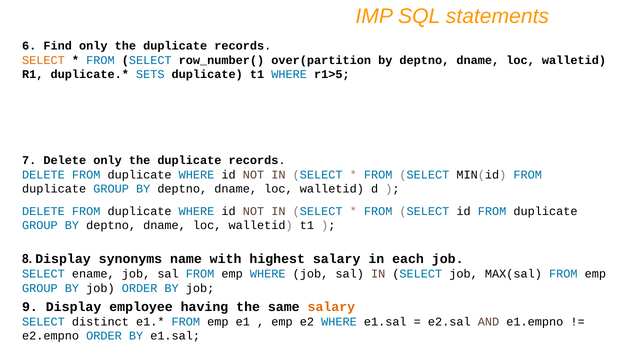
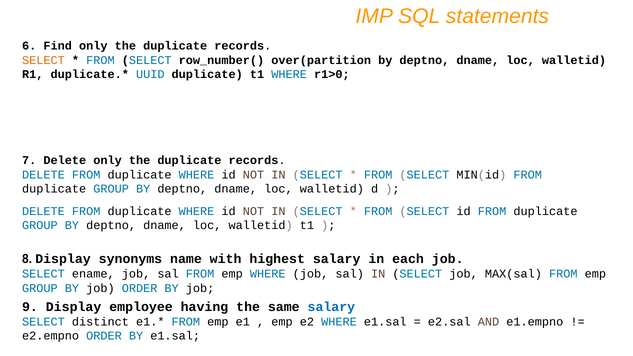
SETS: SETS -> UUID
r1>5: r1>5 -> r1>0
salary at (331, 307) colour: orange -> blue
